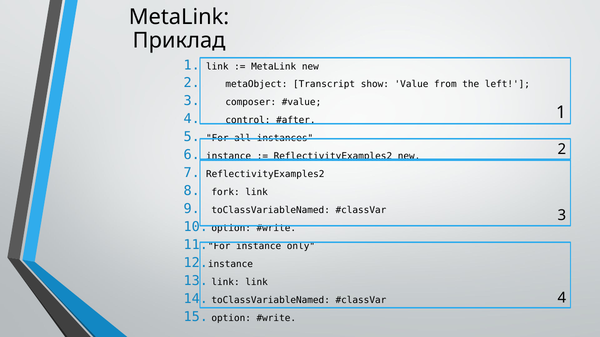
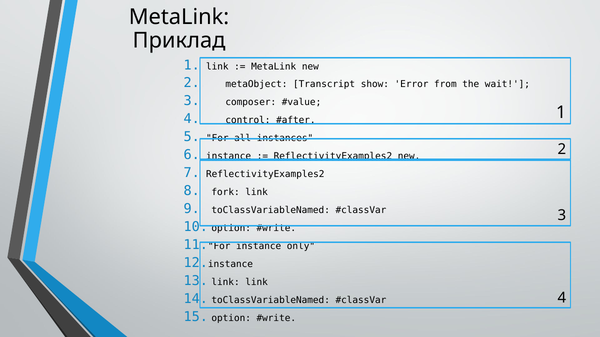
Value: Value -> Error
left: left -> wait
